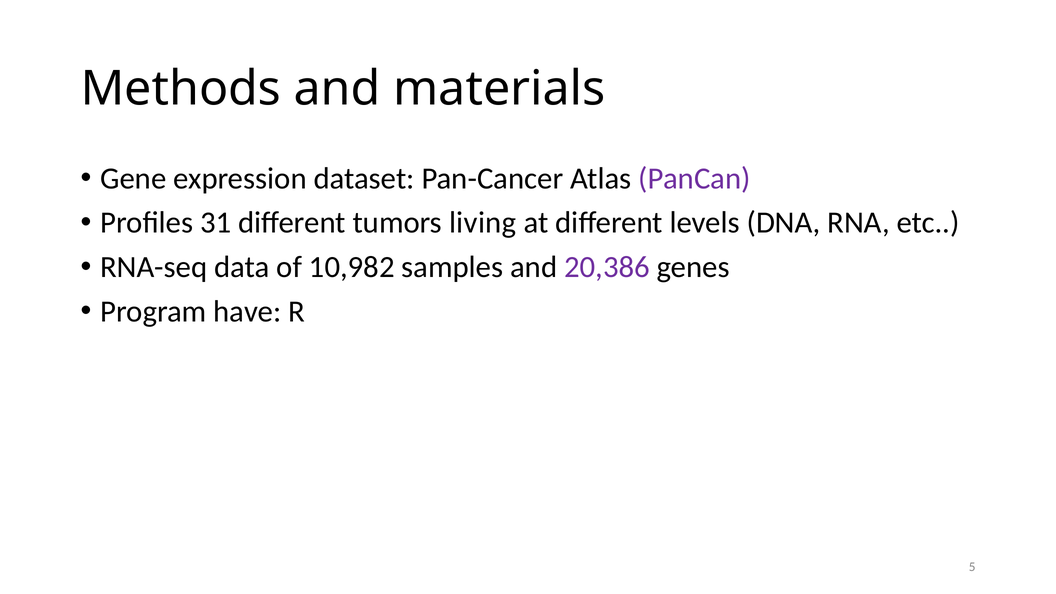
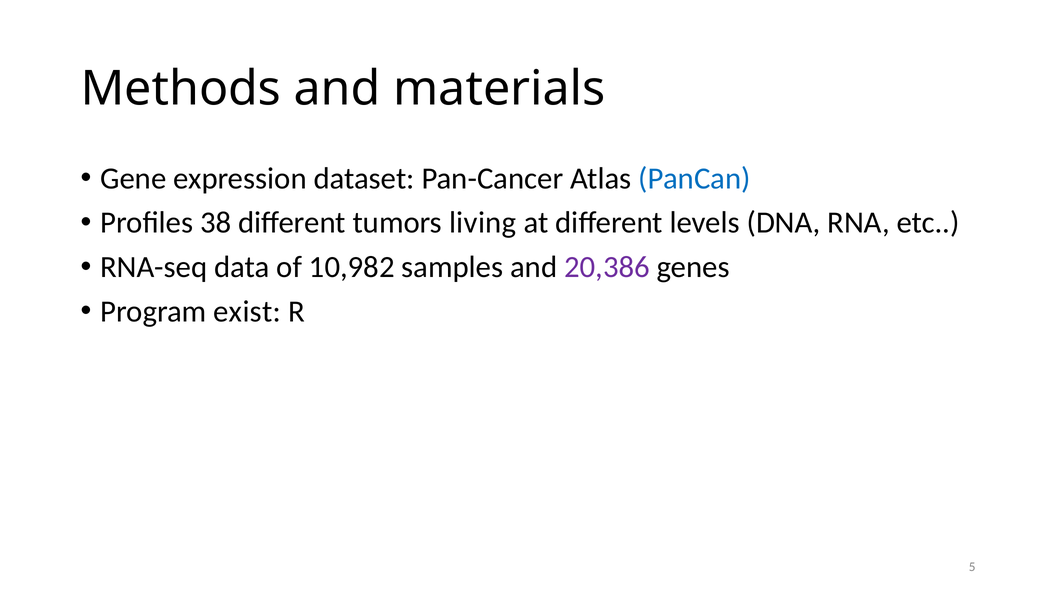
PanCan colour: purple -> blue
31: 31 -> 38
have: have -> exist
